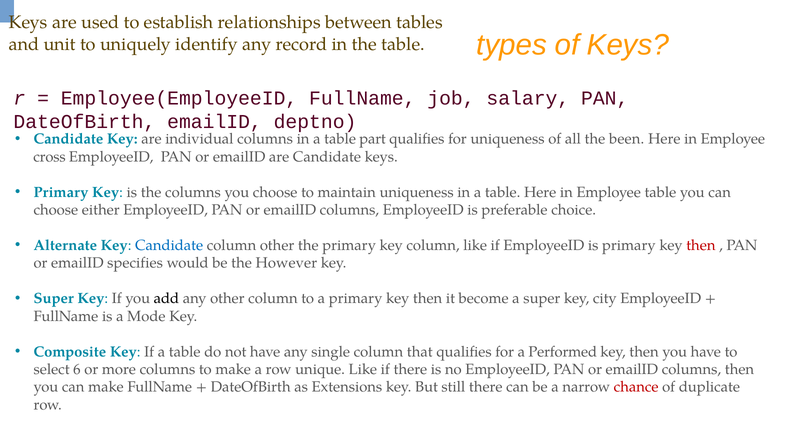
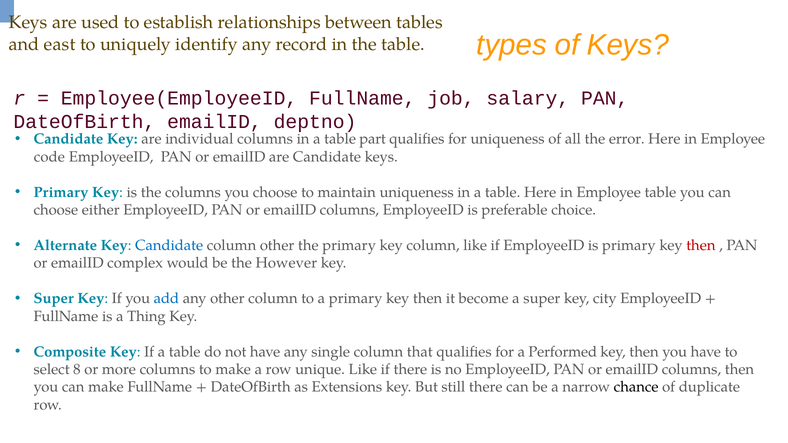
unit: unit -> east
been: been -> error
cross: cross -> code
specifies: specifies -> complex
add colour: black -> blue
Mode: Mode -> Thing
6: 6 -> 8
chance colour: red -> black
